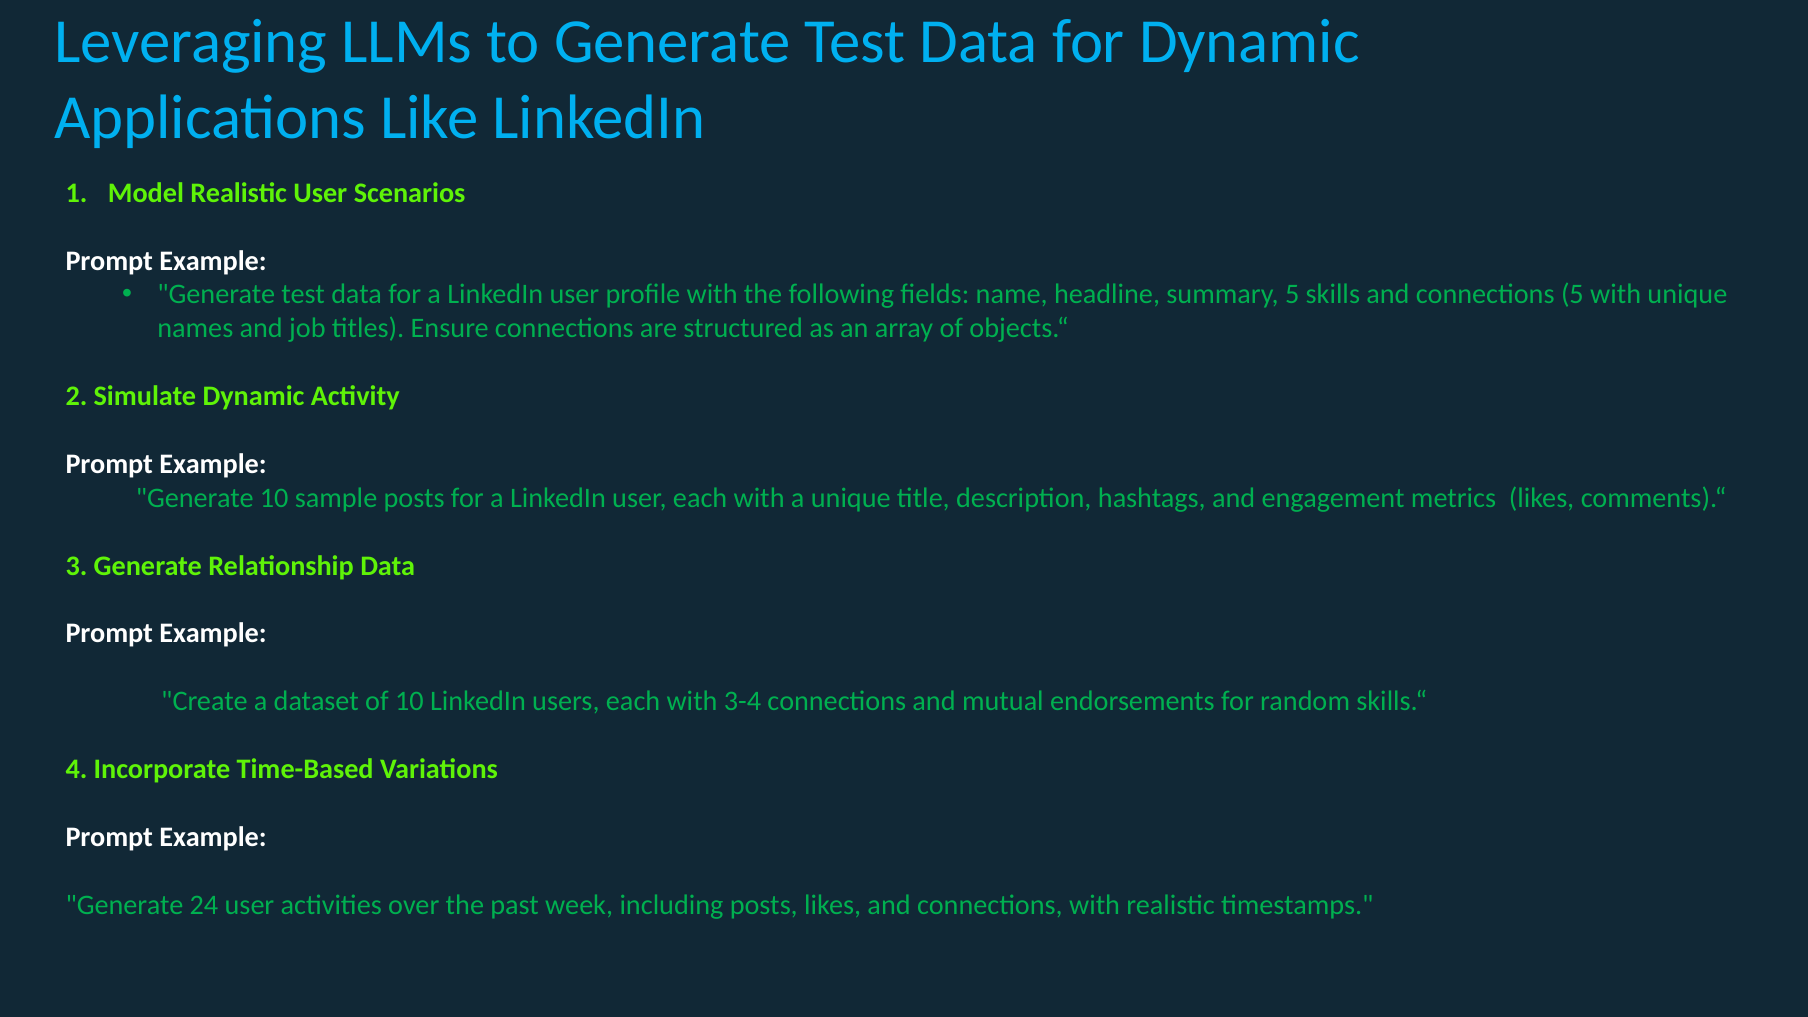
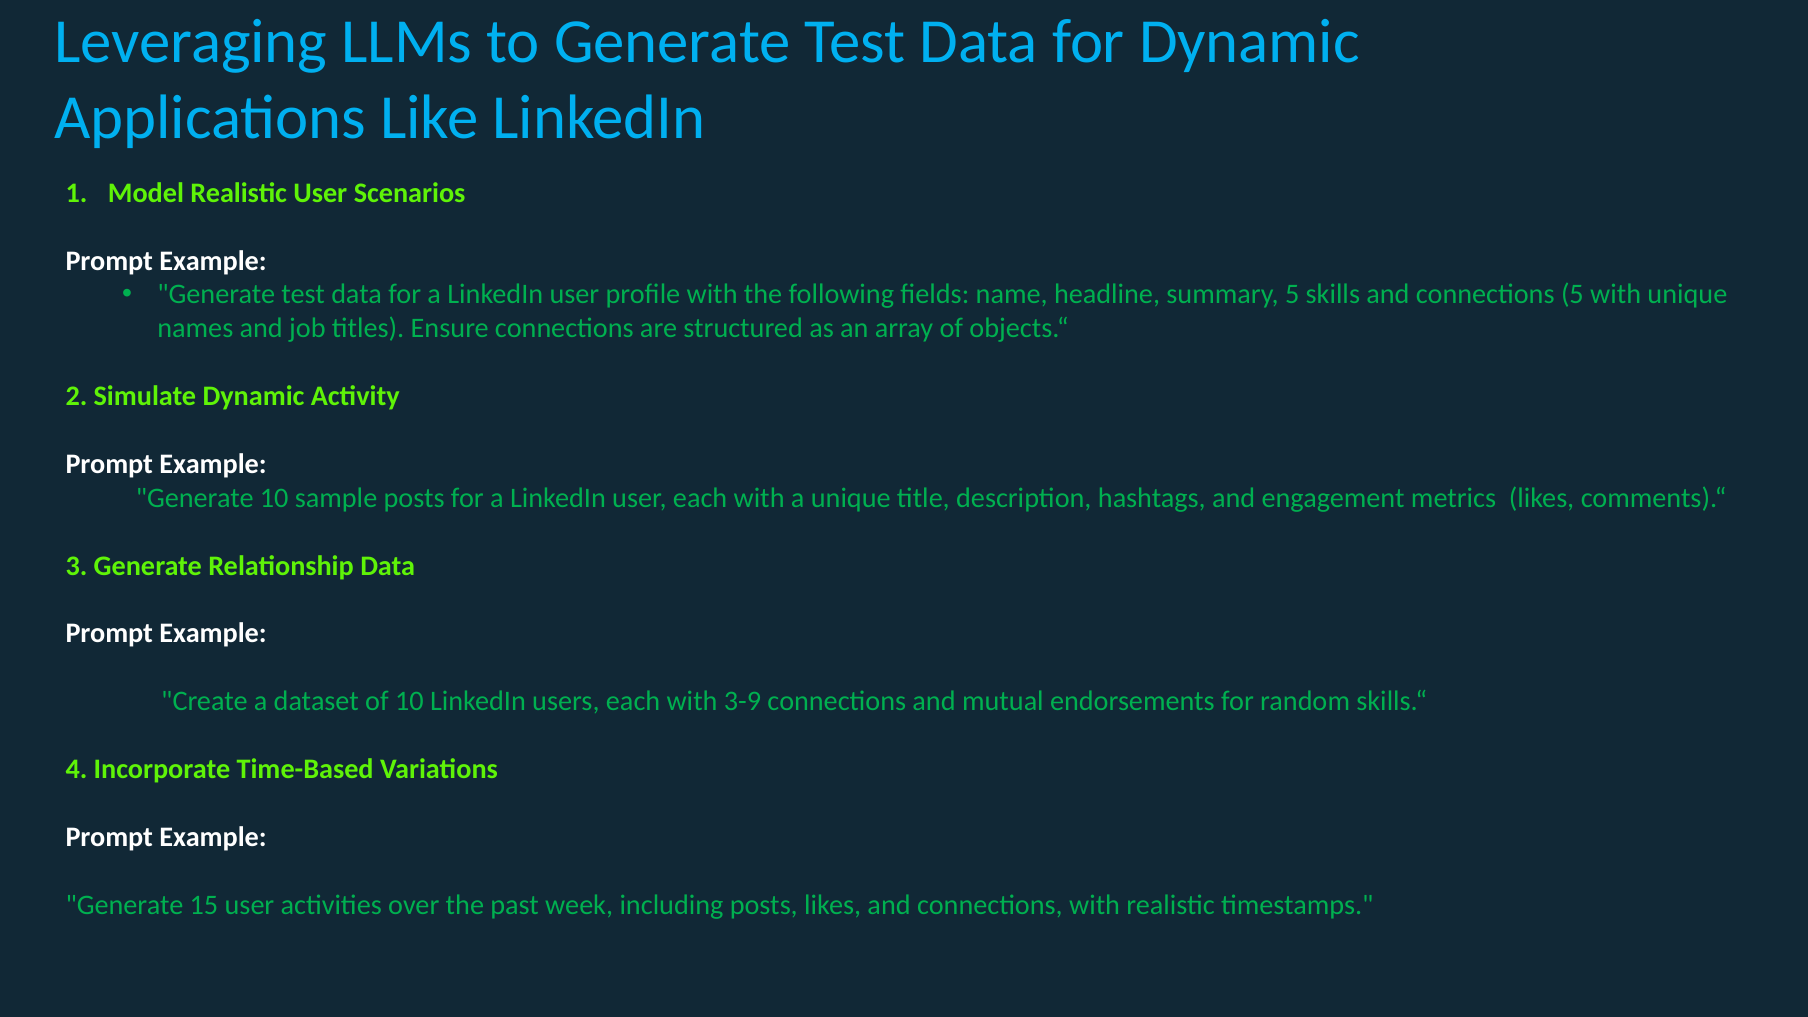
3-4: 3-4 -> 3-9
24: 24 -> 15
